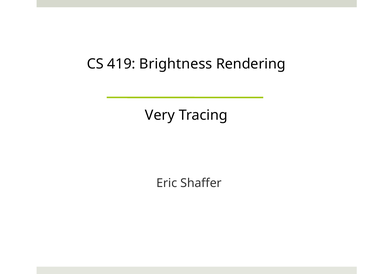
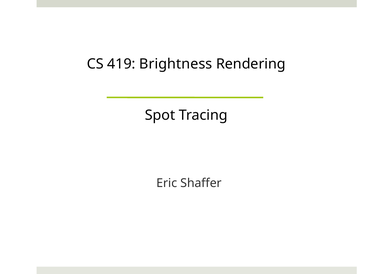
Very: Very -> Spot
